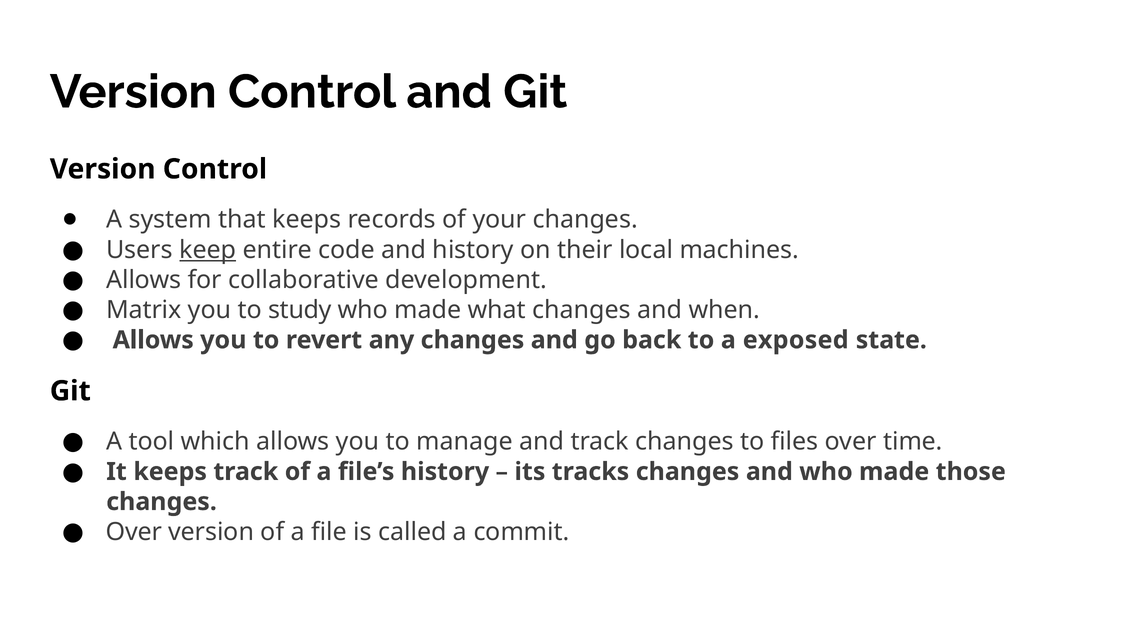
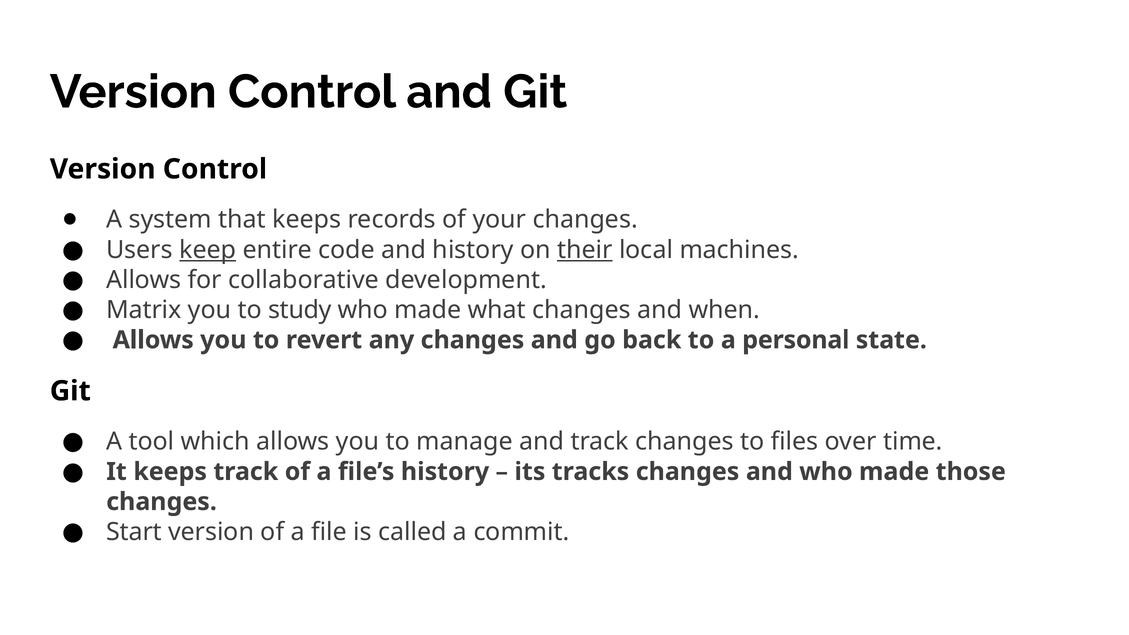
their underline: none -> present
exposed: exposed -> personal
Over at (134, 532): Over -> Start
